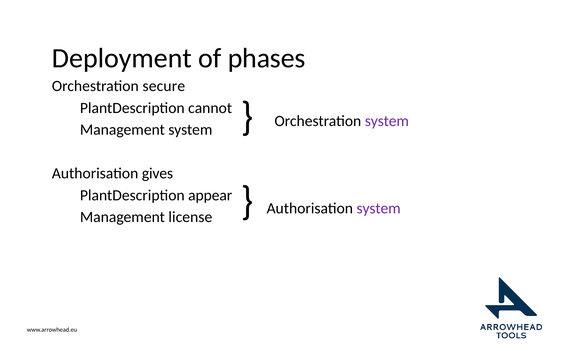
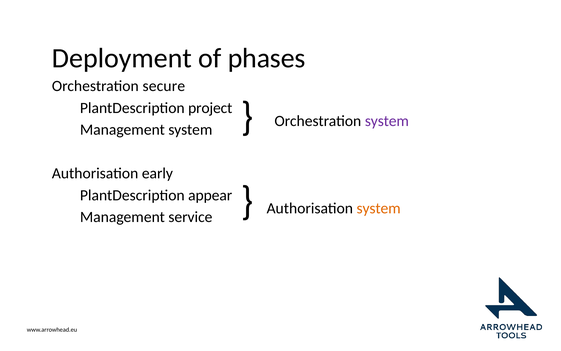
cannot: cannot -> project
gives: gives -> early
system at (379, 208) colour: purple -> orange
license: license -> service
